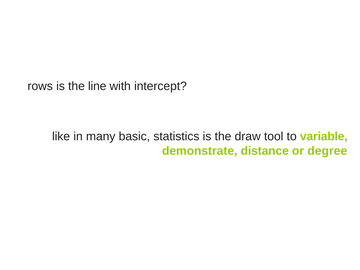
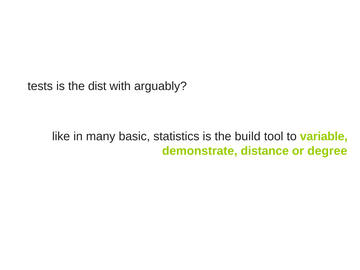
rows: rows -> tests
line: line -> dist
intercept: intercept -> arguably
draw: draw -> build
